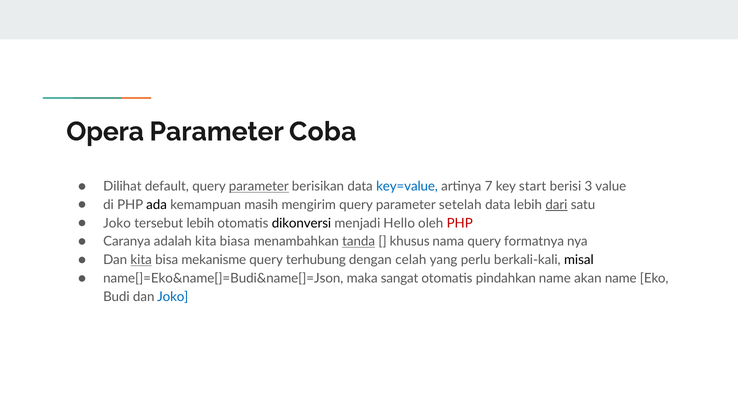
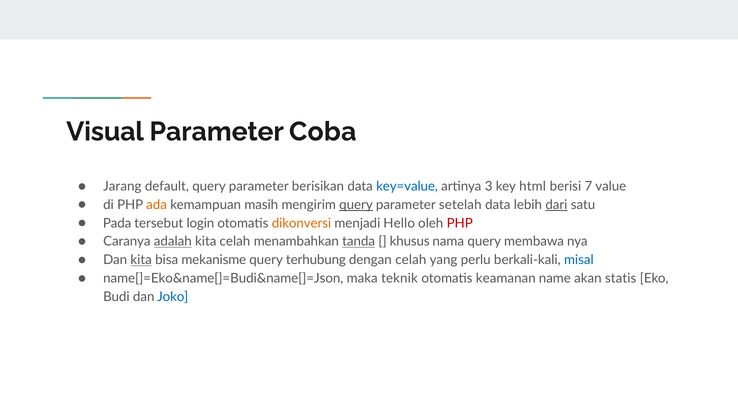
Opera: Opera -> Visual
Dilihat: Dilihat -> Jarang
parameter at (259, 186) underline: present -> none
7: 7 -> 3
start: start -> html
3: 3 -> 7
ada colour: black -> orange
query at (356, 205) underline: none -> present
Joko at (117, 223): Joko -> Pada
tersebut lebih: lebih -> login
dikonversi colour: black -> orange
adalah underline: none -> present
kita biasa: biasa -> celah
formatnya: formatnya -> membawa
misal colour: black -> blue
sangat: sangat -> teknik
pindahkan: pindahkan -> keamanan
akan name: name -> statis
